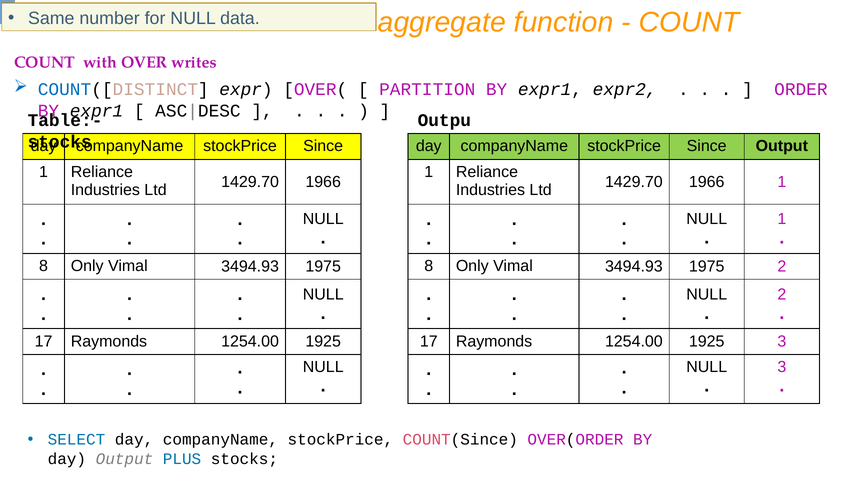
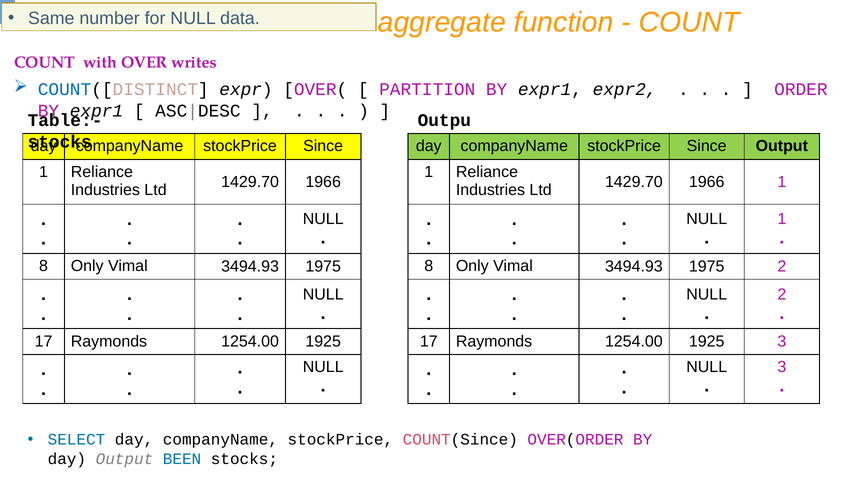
PLUS: PLUS -> BEEN
